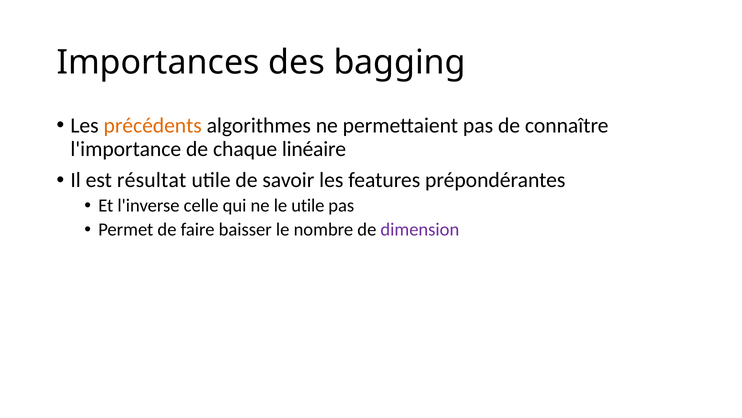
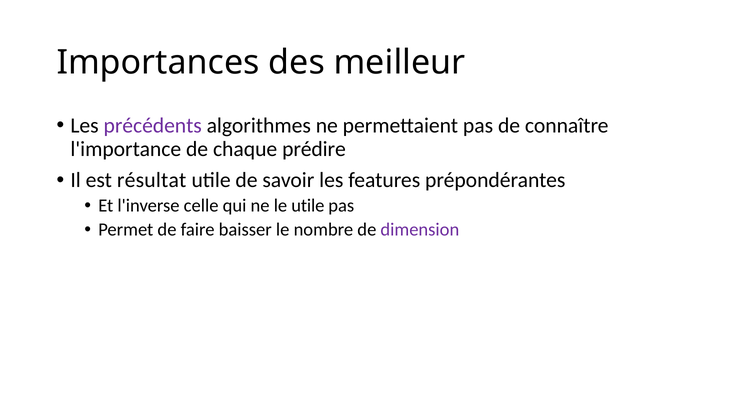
bagging: bagging -> meilleur
précédents colour: orange -> purple
linéaire: linéaire -> prédire
